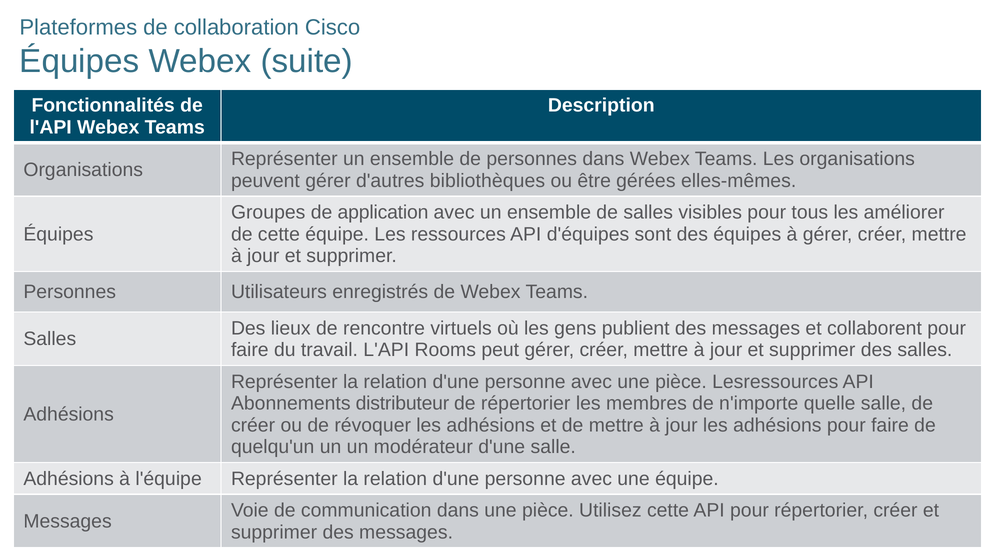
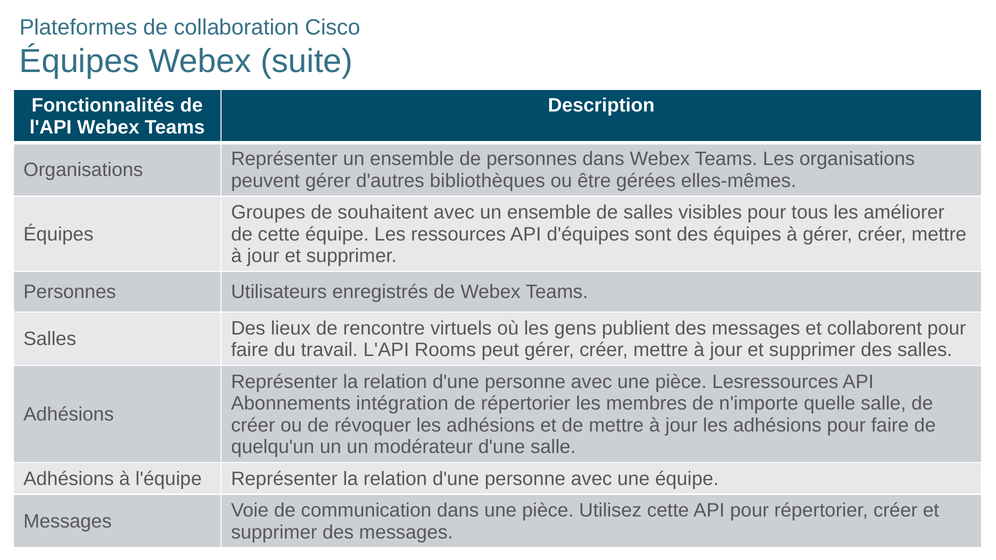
application: application -> souhaitent
distributeur: distributeur -> intégration
